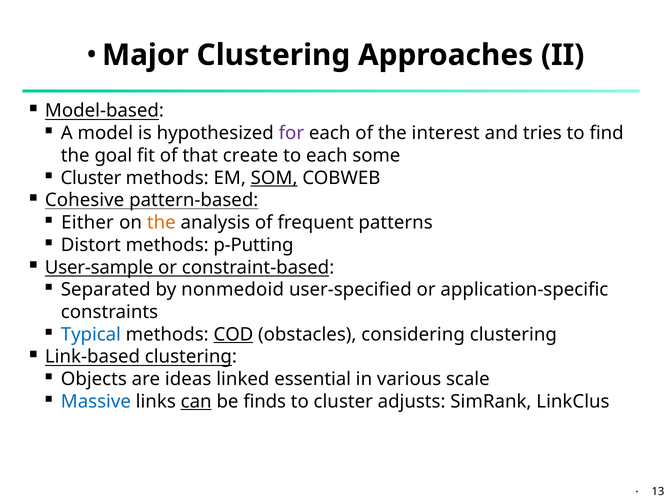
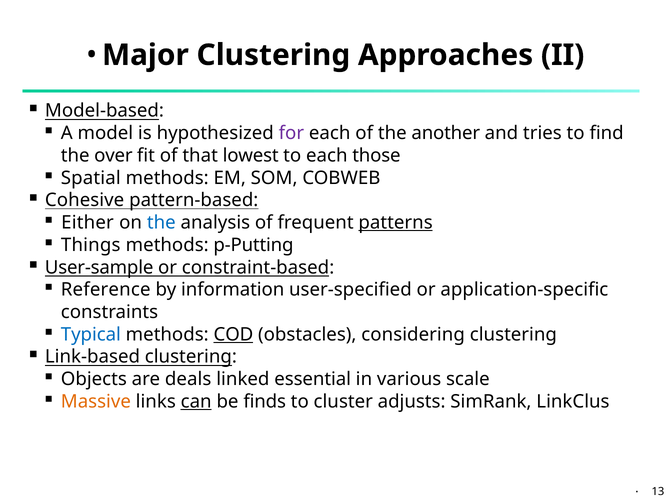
interest: interest -> another
goal: goal -> over
create: create -> lowest
some: some -> those
Cluster at (91, 178): Cluster -> Spatial
SOM underline: present -> none
the at (161, 223) colour: orange -> blue
patterns underline: none -> present
Distort: Distort -> Things
Separated: Separated -> Reference
nonmedoid: nonmedoid -> information
ideas: ideas -> deals
Massive colour: blue -> orange
